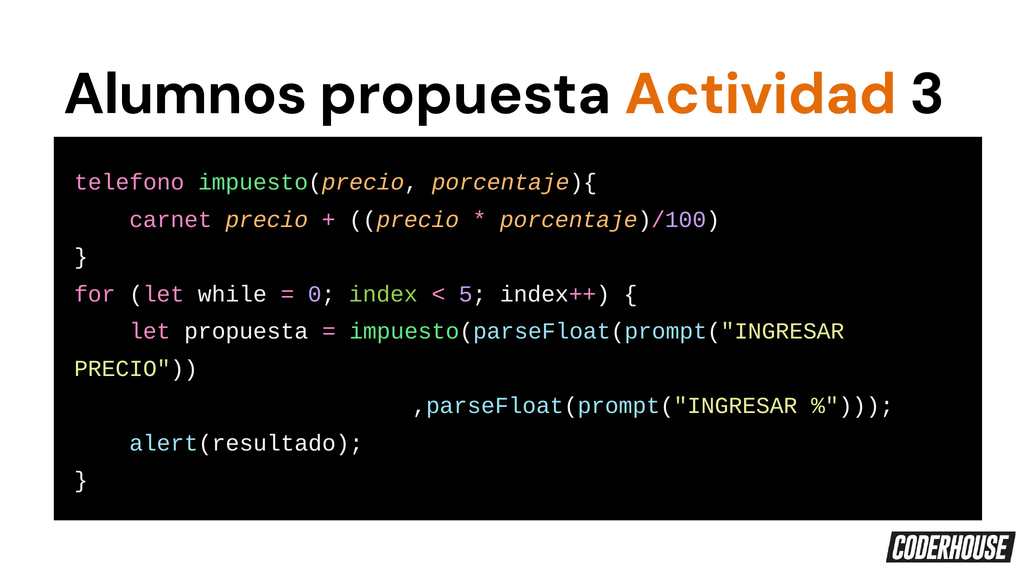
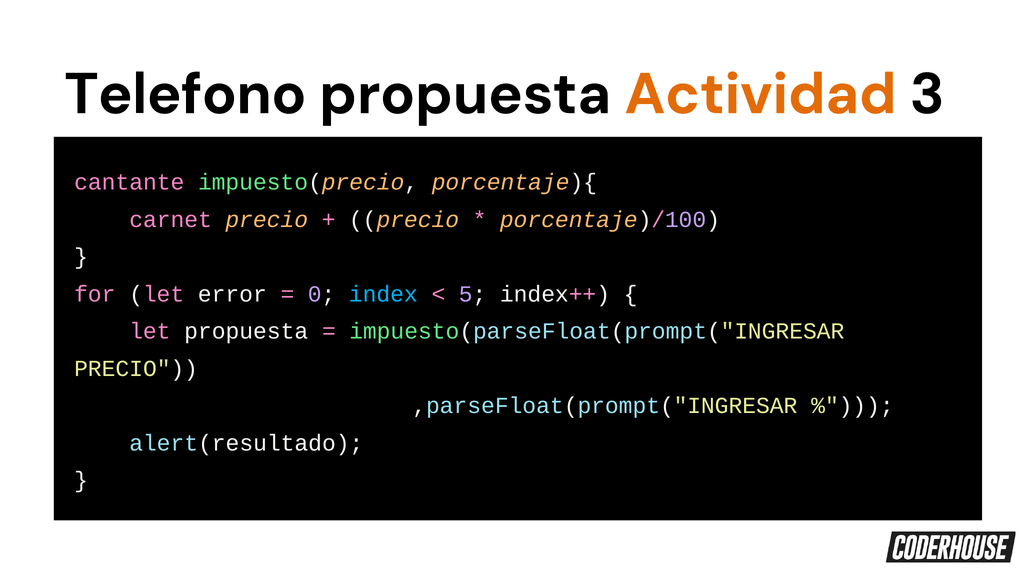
Alumnos: Alumnos -> Telefono
telefono: telefono -> cantante
while: while -> error
index colour: light green -> light blue
